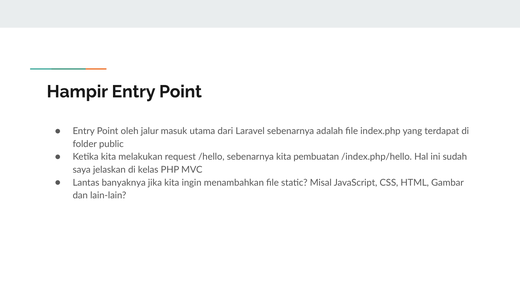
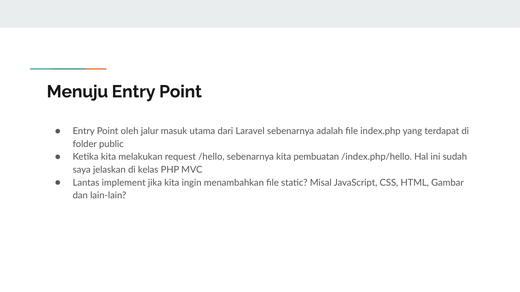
Hampir: Hampir -> Menuju
banyaknya: banyaknya -> implement
